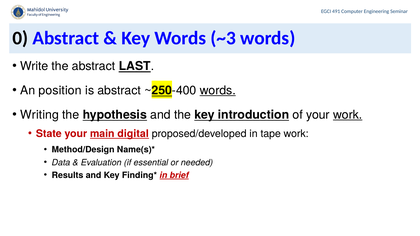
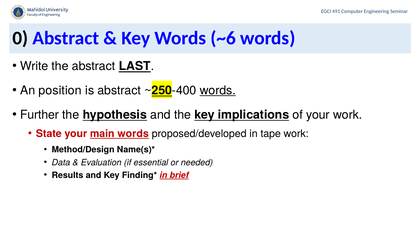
~3: ~3 -> ~6
Writing: Writing -> Further
introduction: introduction -> implications
work at (348, 115) underline: present -> none
main digital: digital -> words
